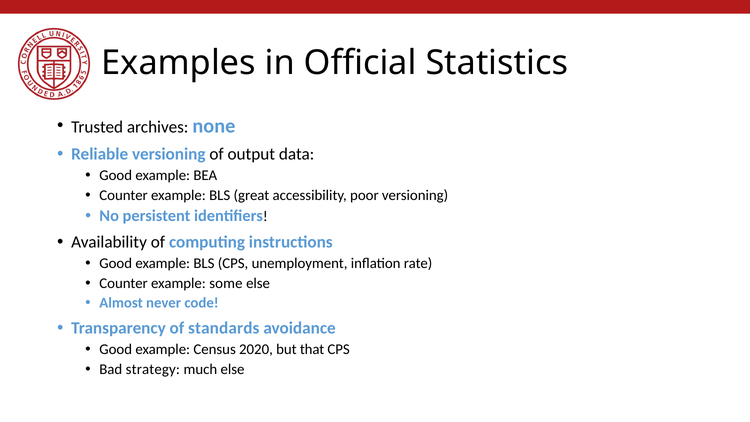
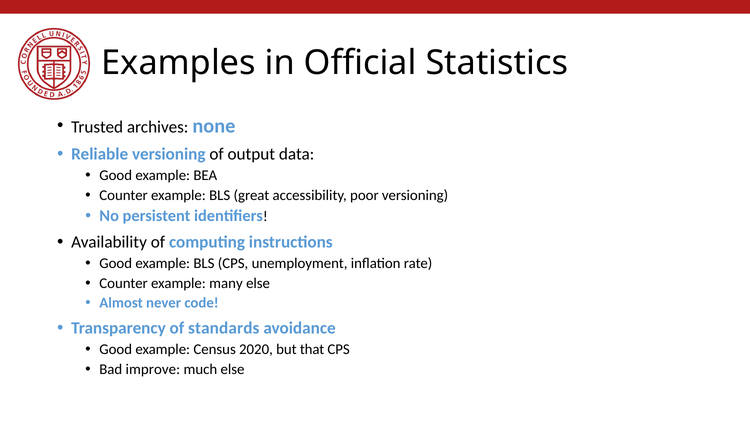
some: some -> many
strategy: strategy -> improve
